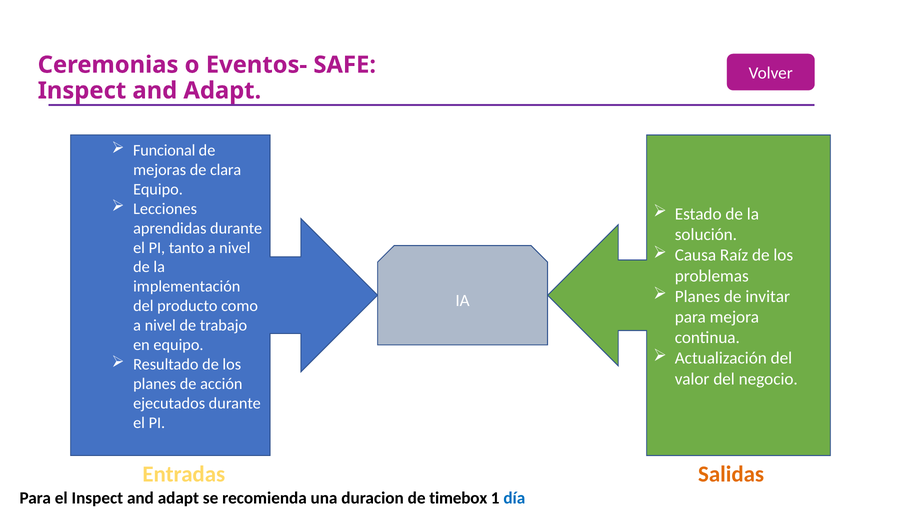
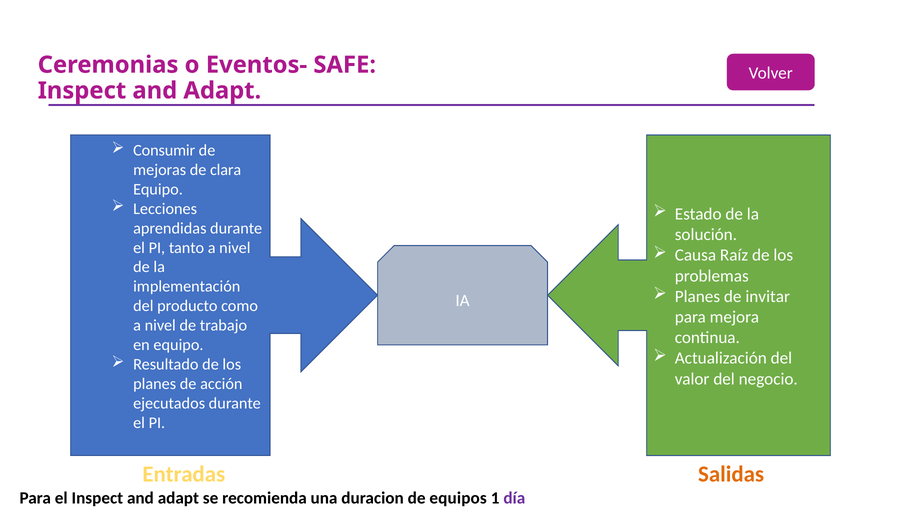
Funcional: Funcional -> Consumir
timebox: timebox -> equipos
día colour: blue -> purple
